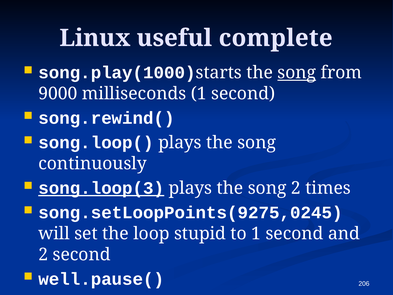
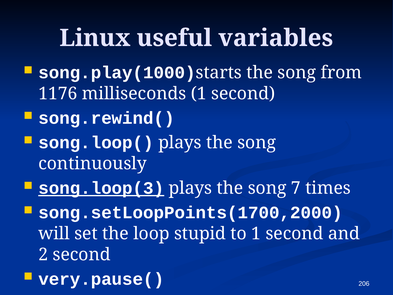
complete: complete -> variables
song at (297, 73) underline: present -> none
9000: 9000 -> 1176
song 2: 2 -> 7
song.setLoopPoints(9275,0245: song.setLoopPoints(9275,0245 -> song.setLoopPoints(1700,2000
well.pause(: well.pause( -> very.pause(
